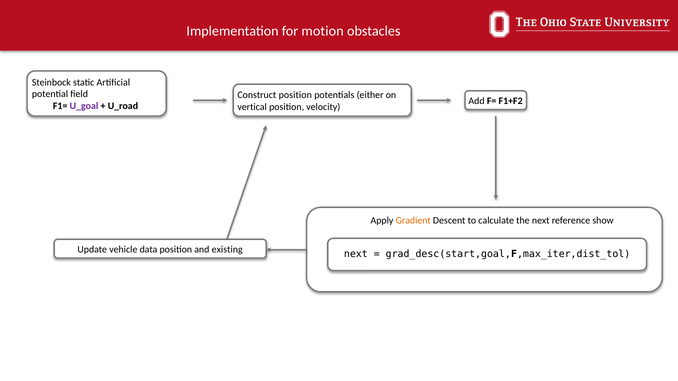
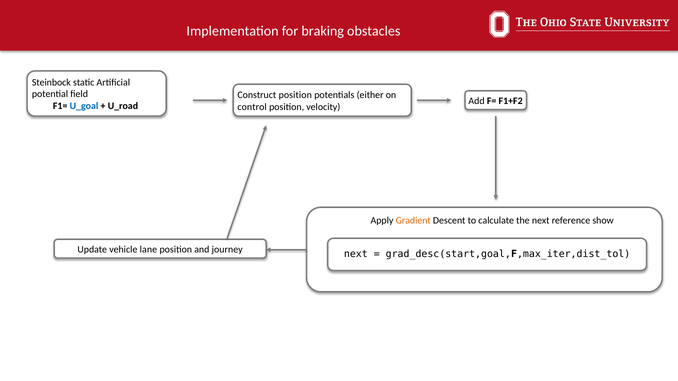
motion: motion -> braking
U_goal colour: purple -> blue
vertical: vertical -> control
data: data -> lane
existing: existing -> journey
